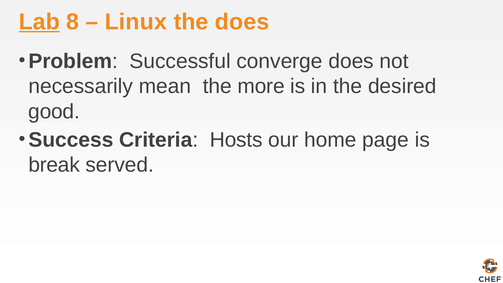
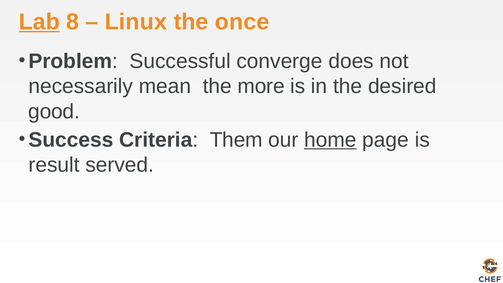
the does: does -> once
Hosts: Hosts -> Them
home underline: none -> present
break: break -> result
